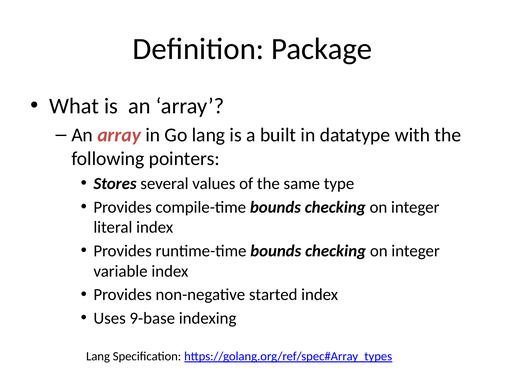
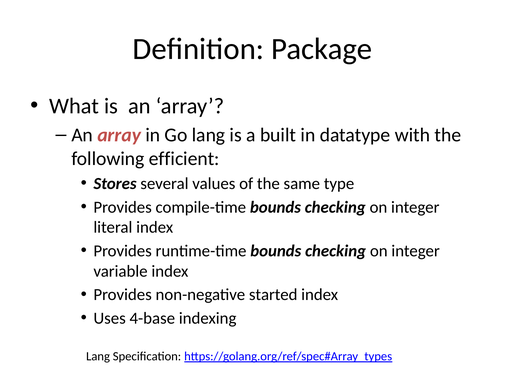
pointers: pointers -> efficient
9-base: 9-base -> 4-base
